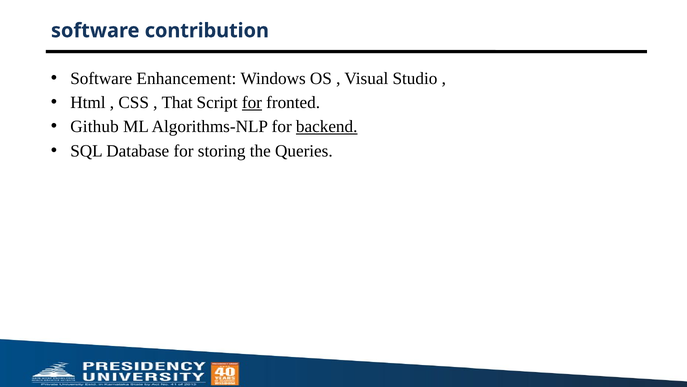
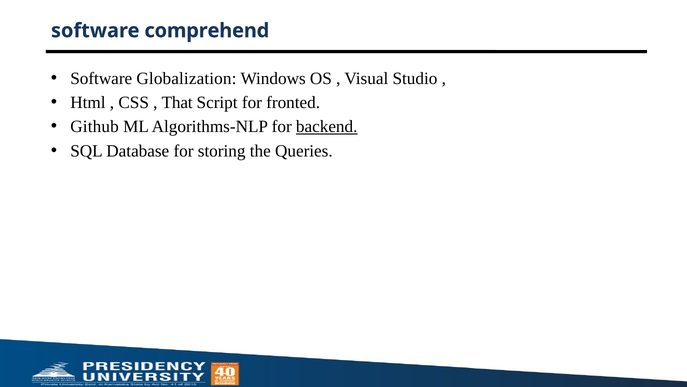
contribution: contribution -> comprehend
Enhancement: Enhancement -> Globalization
for at (252, 103) underline: present -> none
